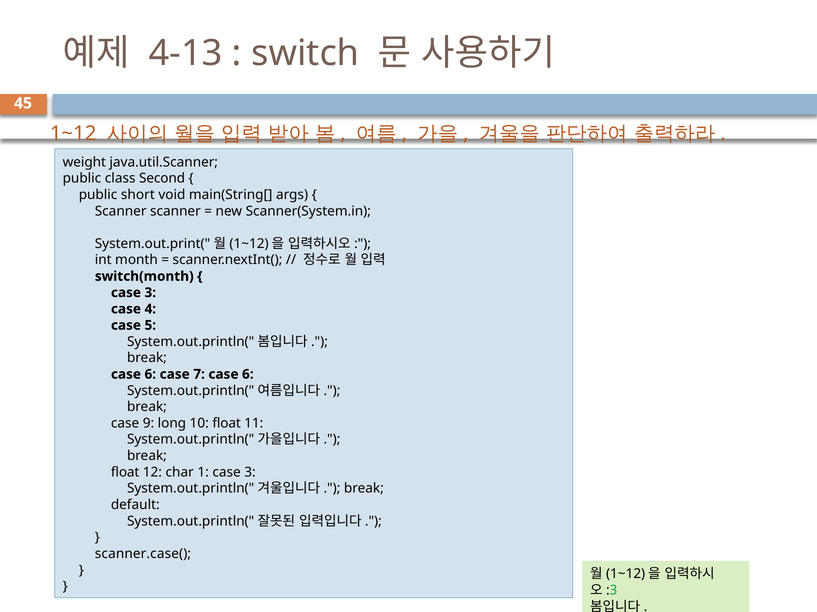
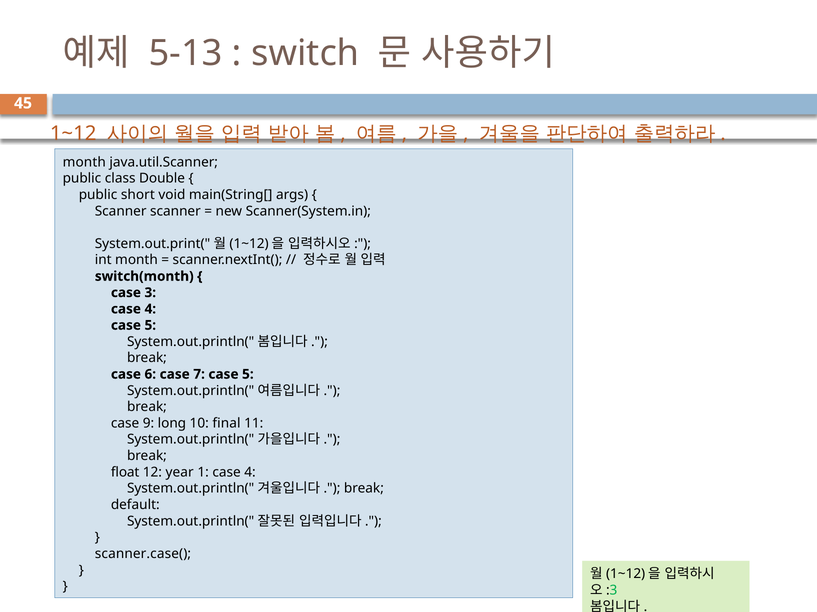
4-13: 4-13 -> 5-13
weight at (84, 162): weight -> month
Second: Second -> Double
7 case 6: 6 -> 5
10 float: float -> final
char: char -> year
1 case 3: 3 -> 4
